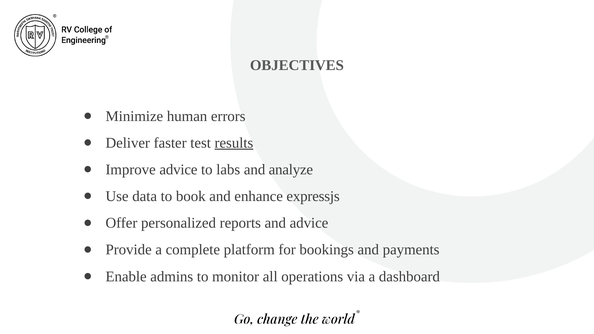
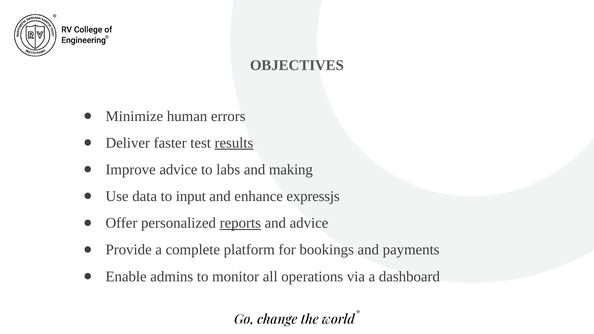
analyze: analyze -> making
book: book -> input
reports underline: none -> present
